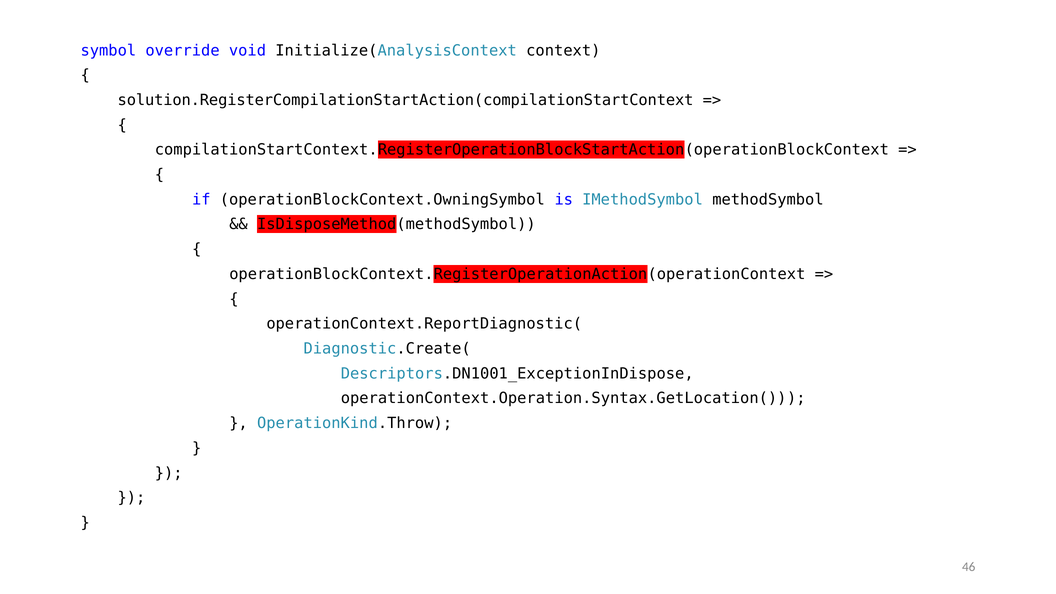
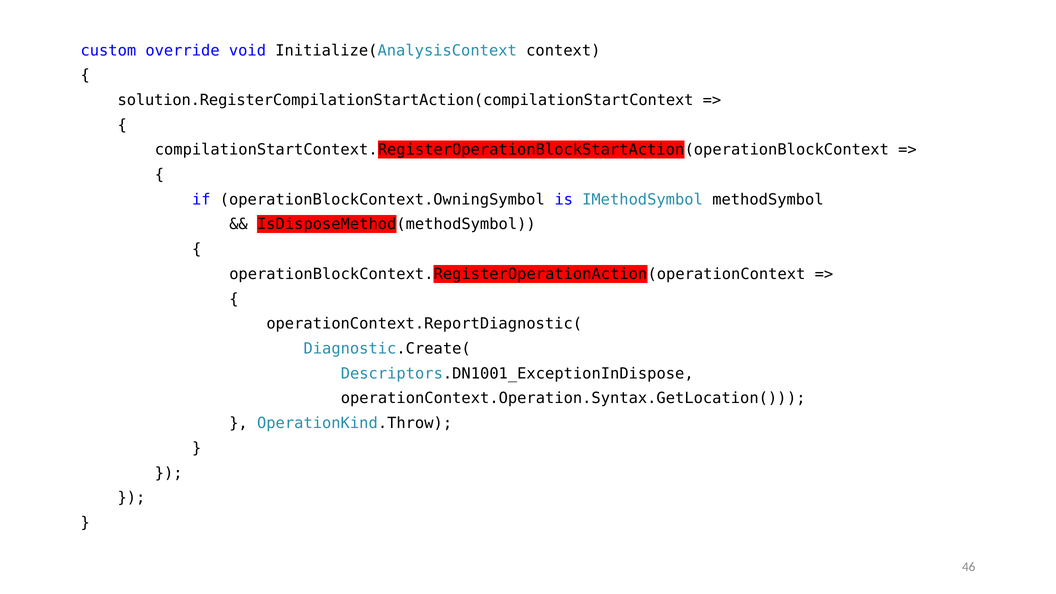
symbol: symbol -> custom
